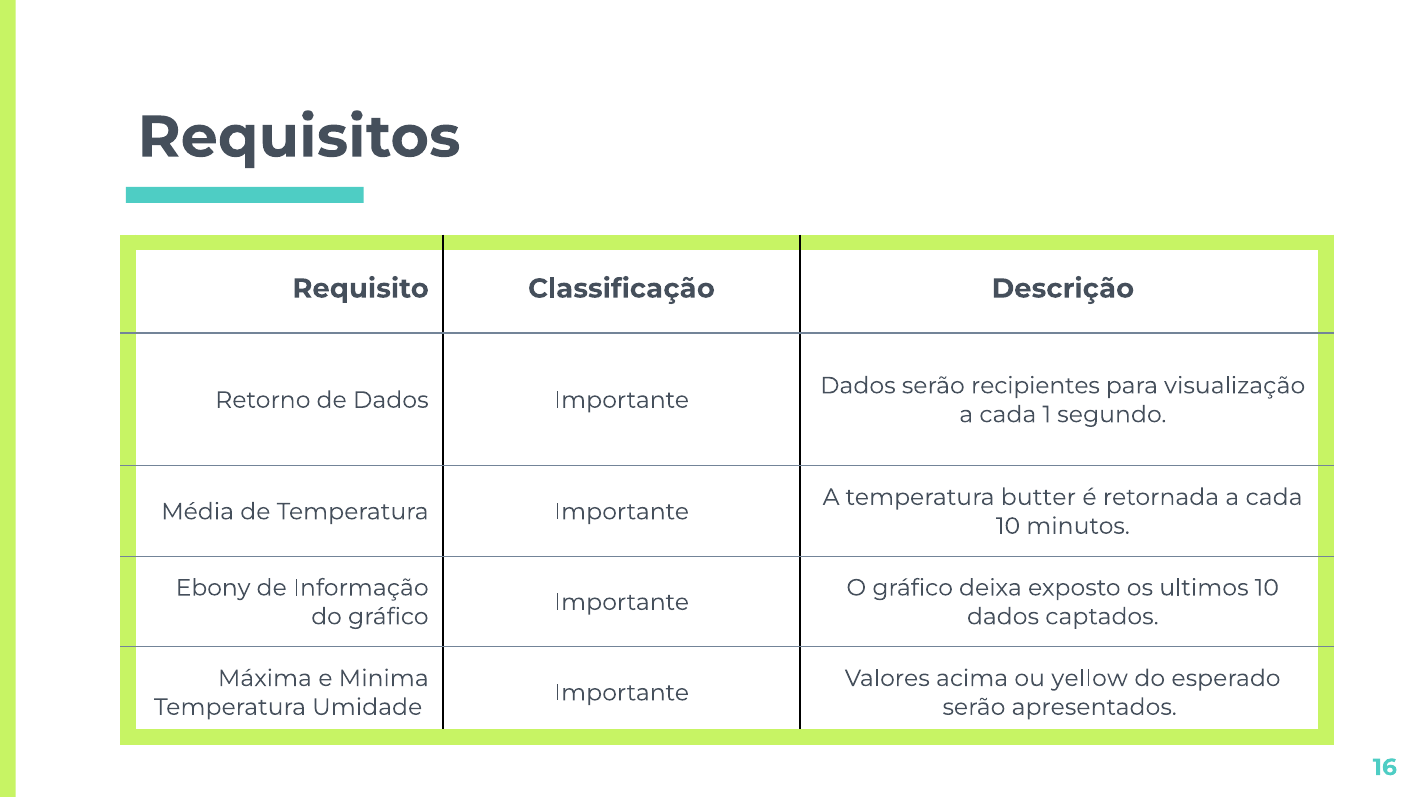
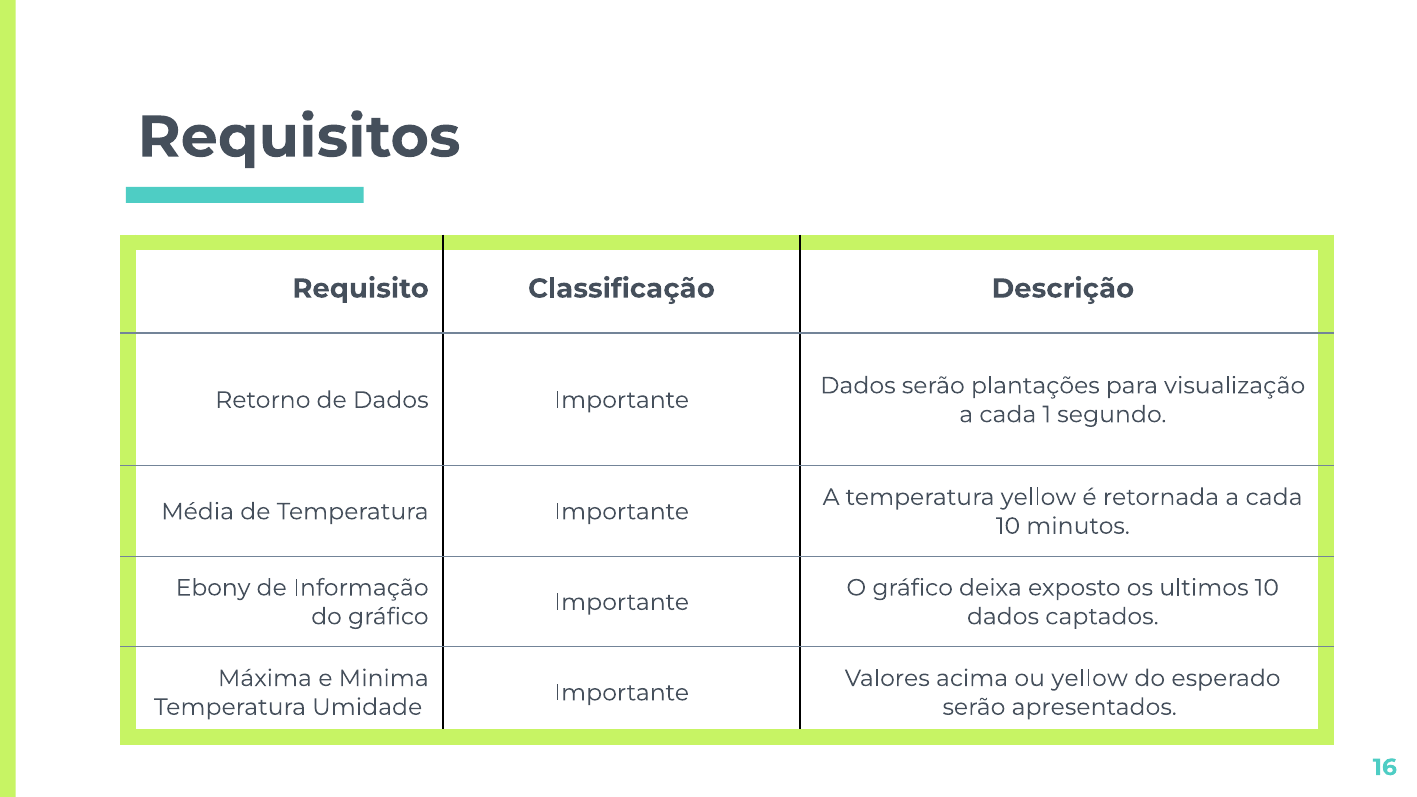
recipientes: recipientes -> plantações
temperatura butter: butter -> yellow
